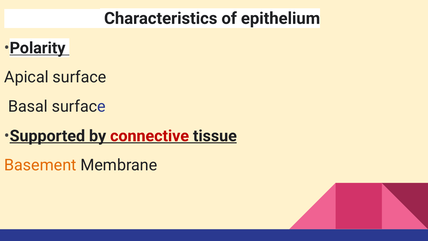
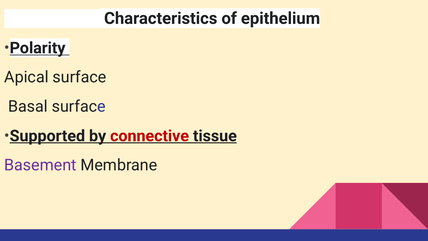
Basement colour: orange -> purple
